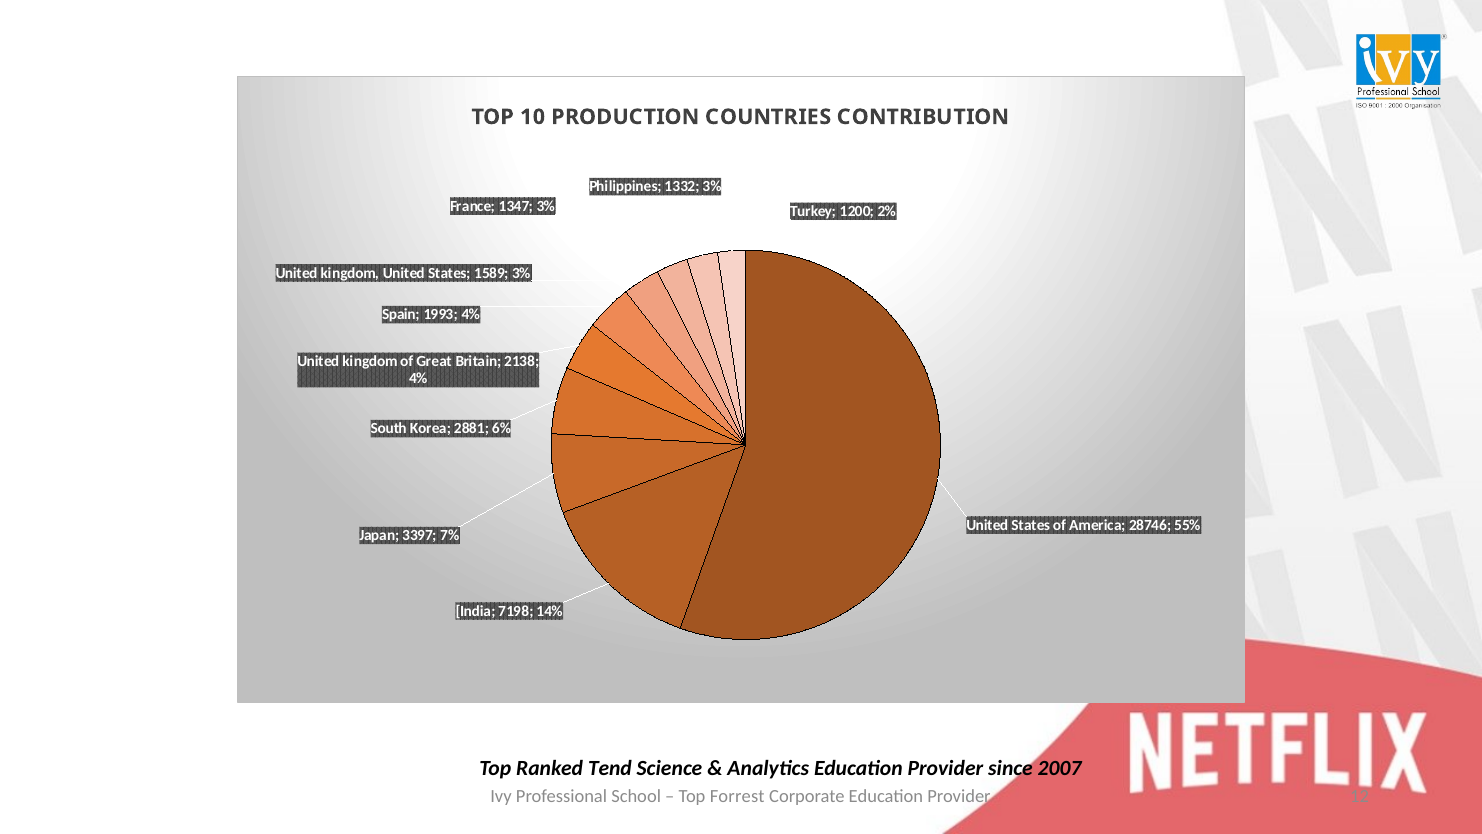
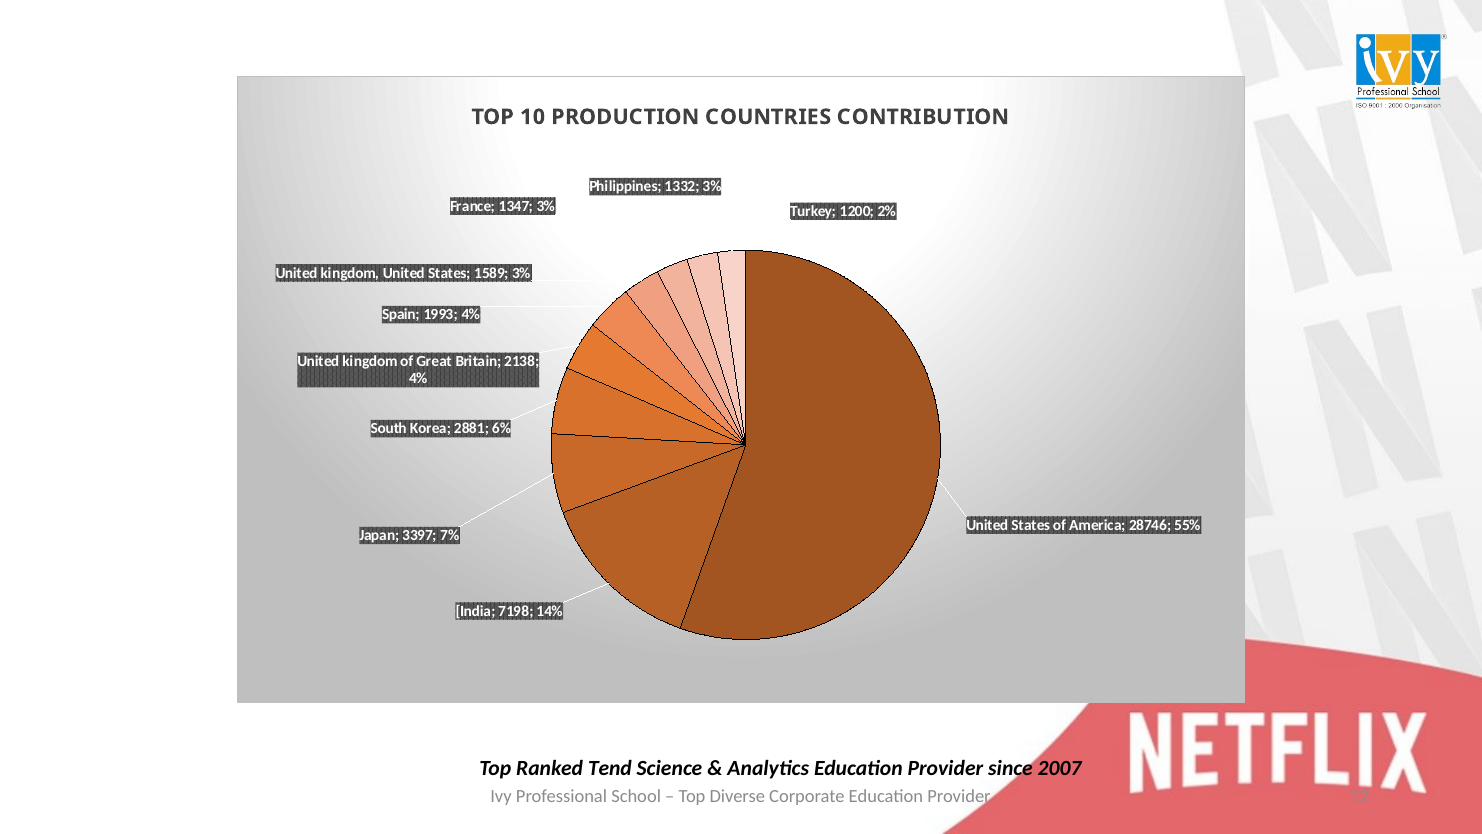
Forrest: Forrest -> Diverse
